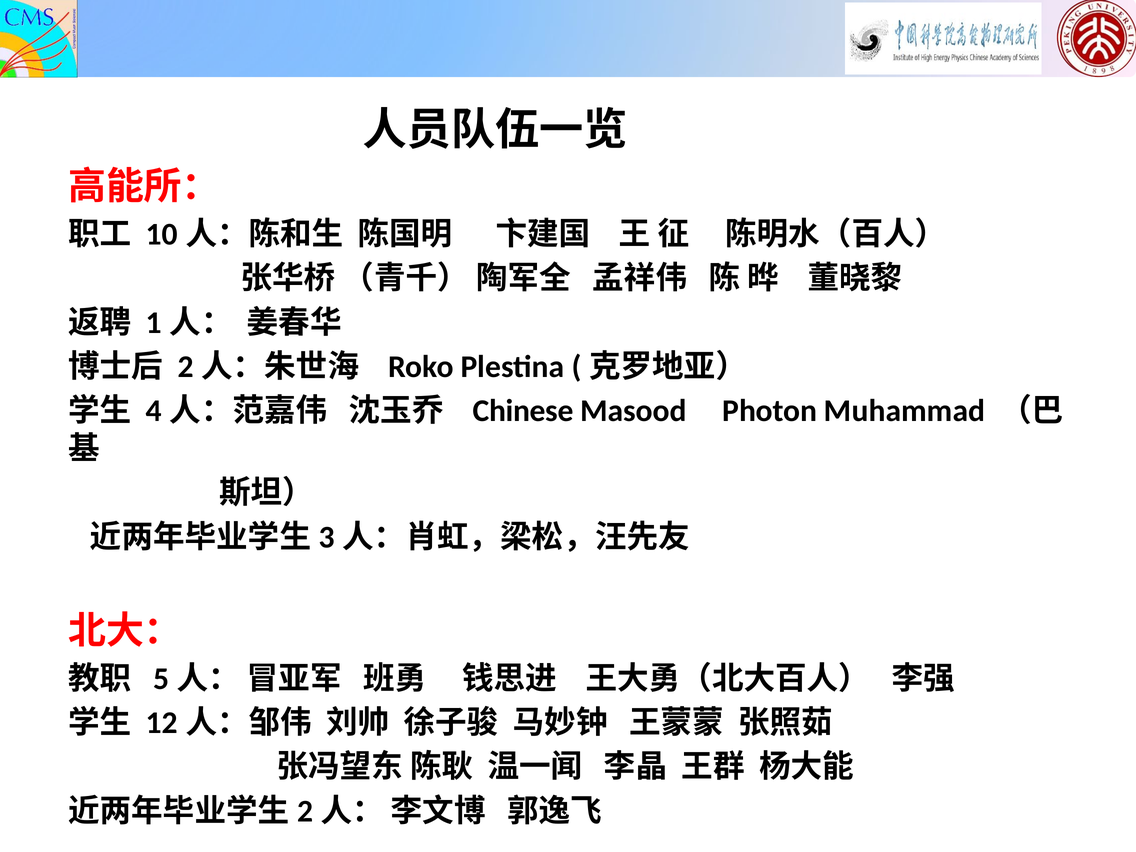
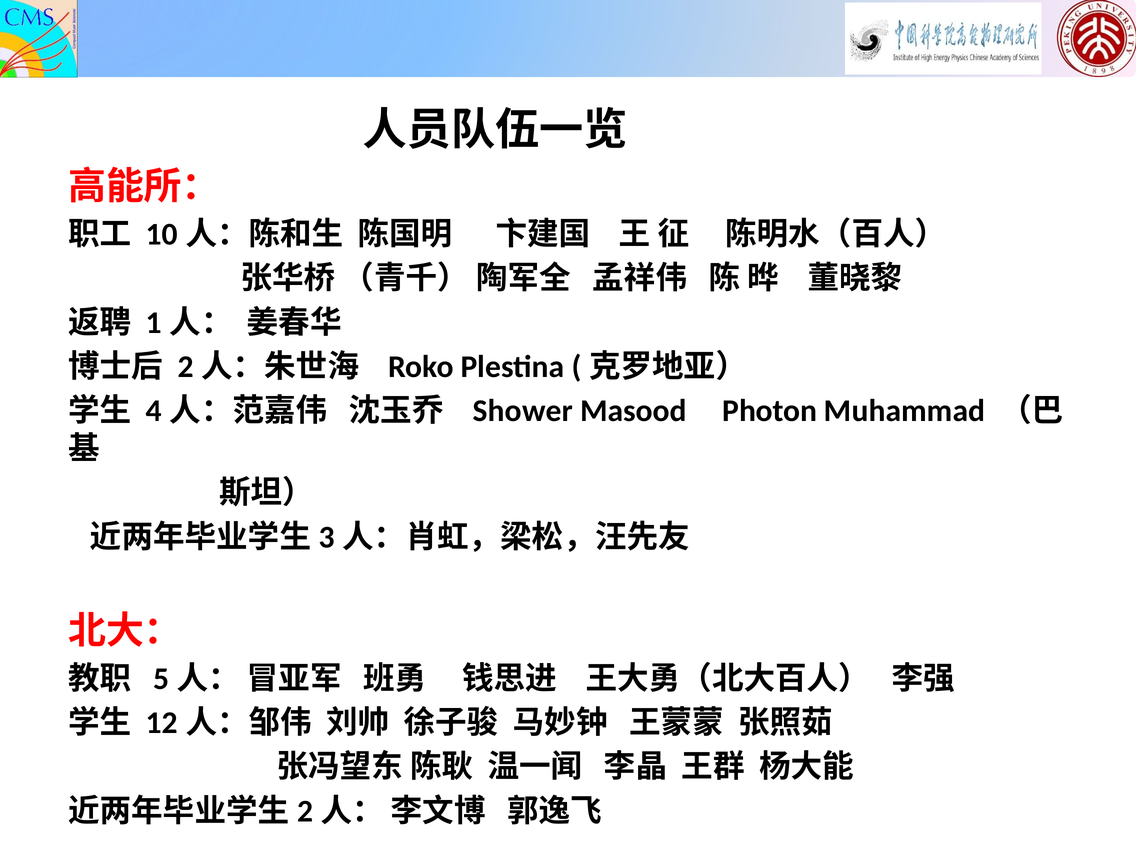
Chinese: Chinese -> Shower
